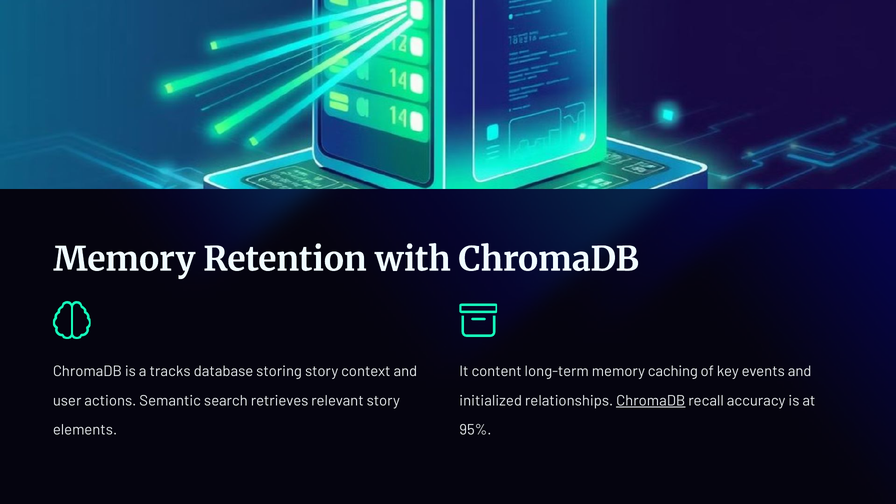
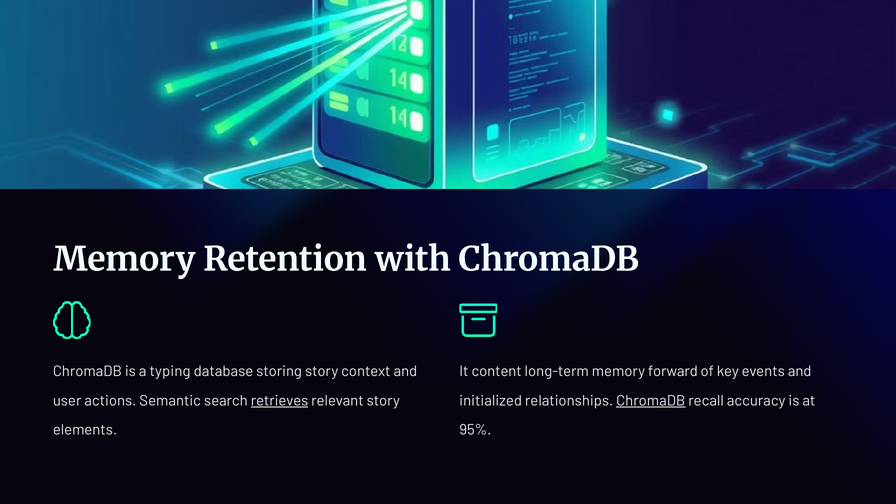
tracks: tracks -> typing
caching: caching -> forward
retrieves underline: none -> present
